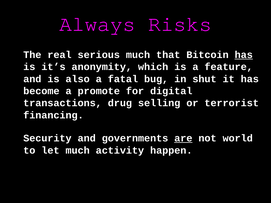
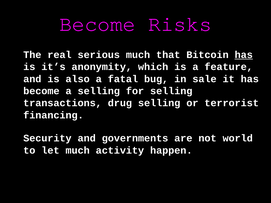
Always at (97, 24): Always -> Become
shut: shut -> sale
a promote: promote -> selling
for digital: digital -> selling
are underline: present -> none
